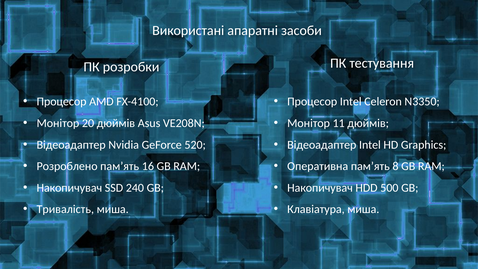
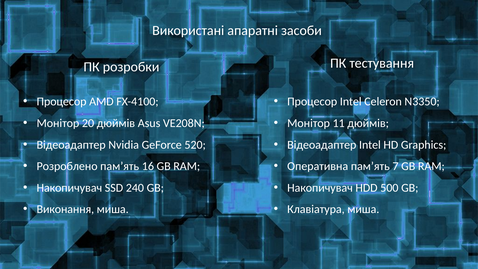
8: 8 -> 7
Тривалість: Тривалість -> Виконання
